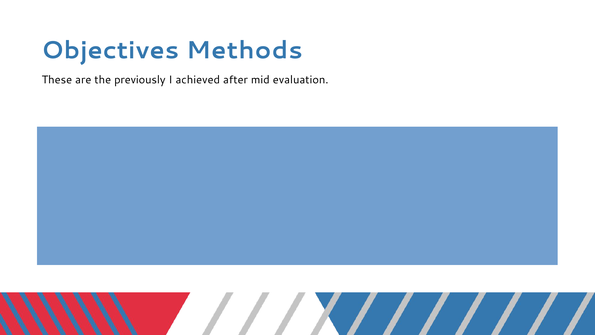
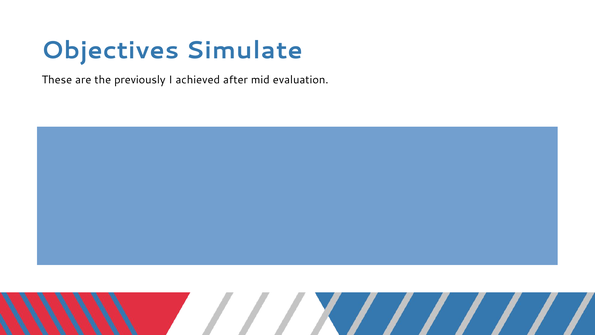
Methods: Methods -> Simulate
